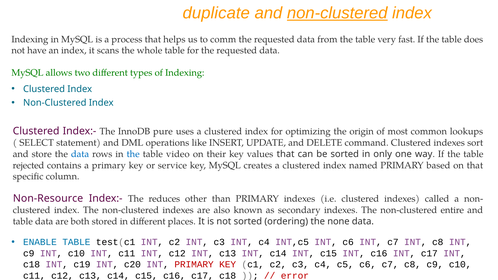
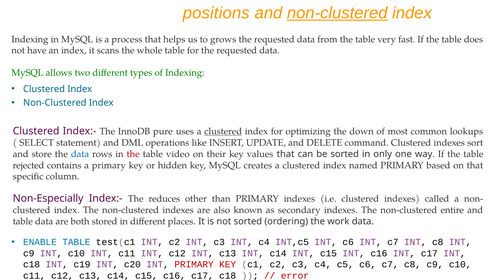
duplicate: duplicate -> positions
comm: comm -> grows
clustered at (223, 132) underline: none -> present
origin: origin -> down
the at (133, 154) colour: blue -> red
service: service -> hidden
Non-Resource: Non-Resource -> Non-Especially
none: none -> work
